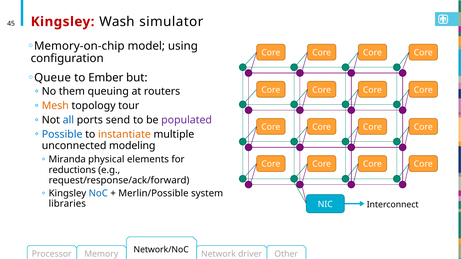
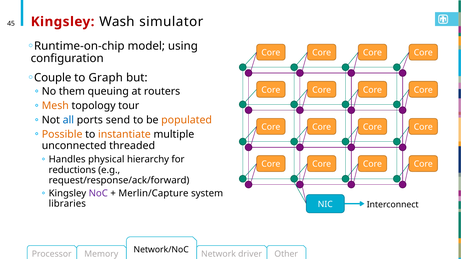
Memory-on-chip: Memory-on-chip -> Runtime-on-chip
Queue: Queue -> Couple
Ember: Ember -> Graph
populated colour: purple -> orange
Possible colour: blue -> orange
modeling: modeling -> threaded
Miranda: Miranda -> Handles
elements: elements -> hierarchy
NoC colour: blue -> purple
Merlin/Possible: Merlin/Possible -> Merlin/Capture
